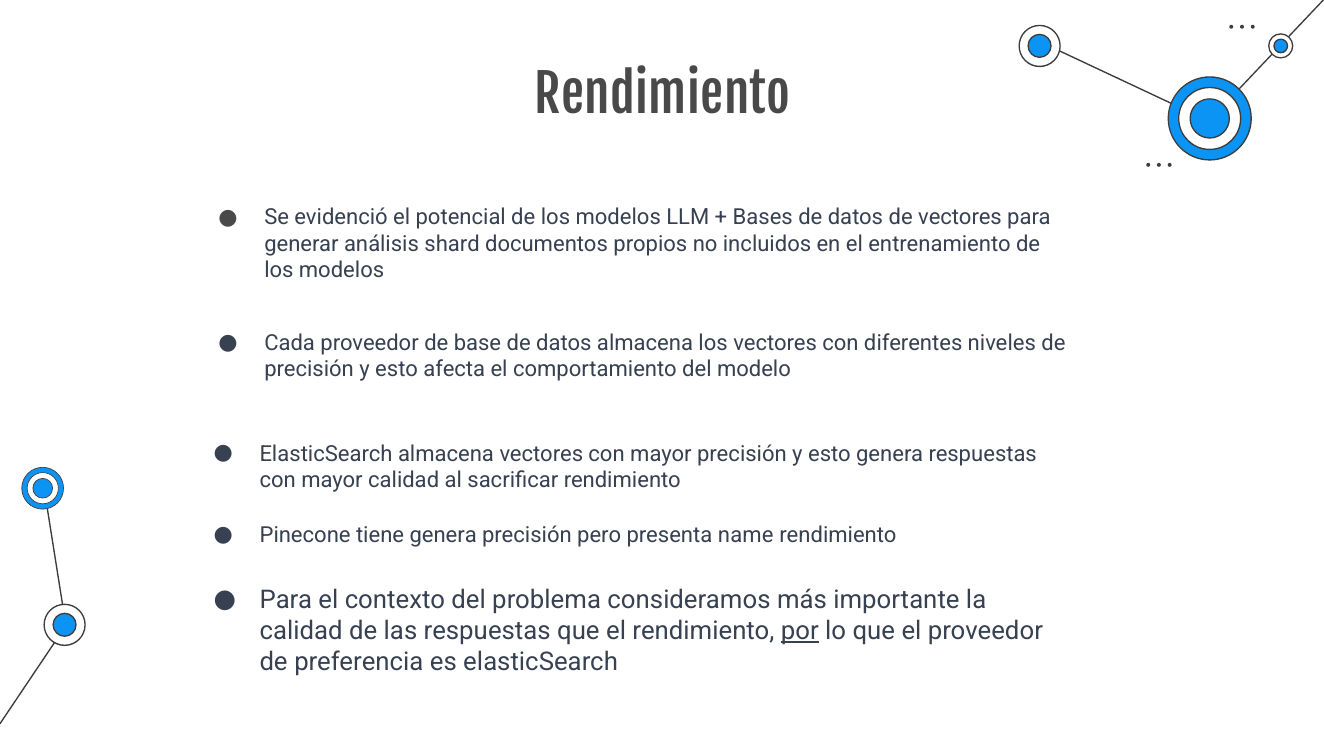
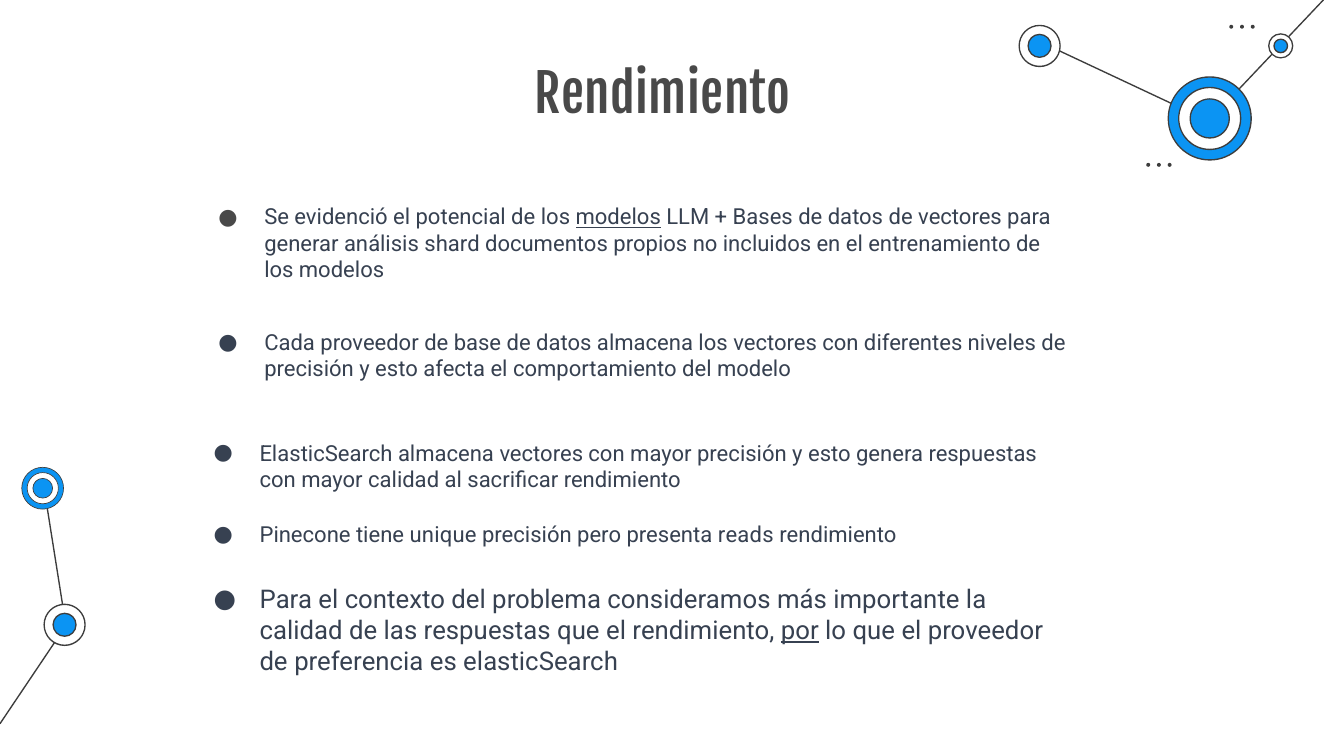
modelos at (618, 218) underline: none -> present
tiene genera: genera -> unique
name: name -> reads
